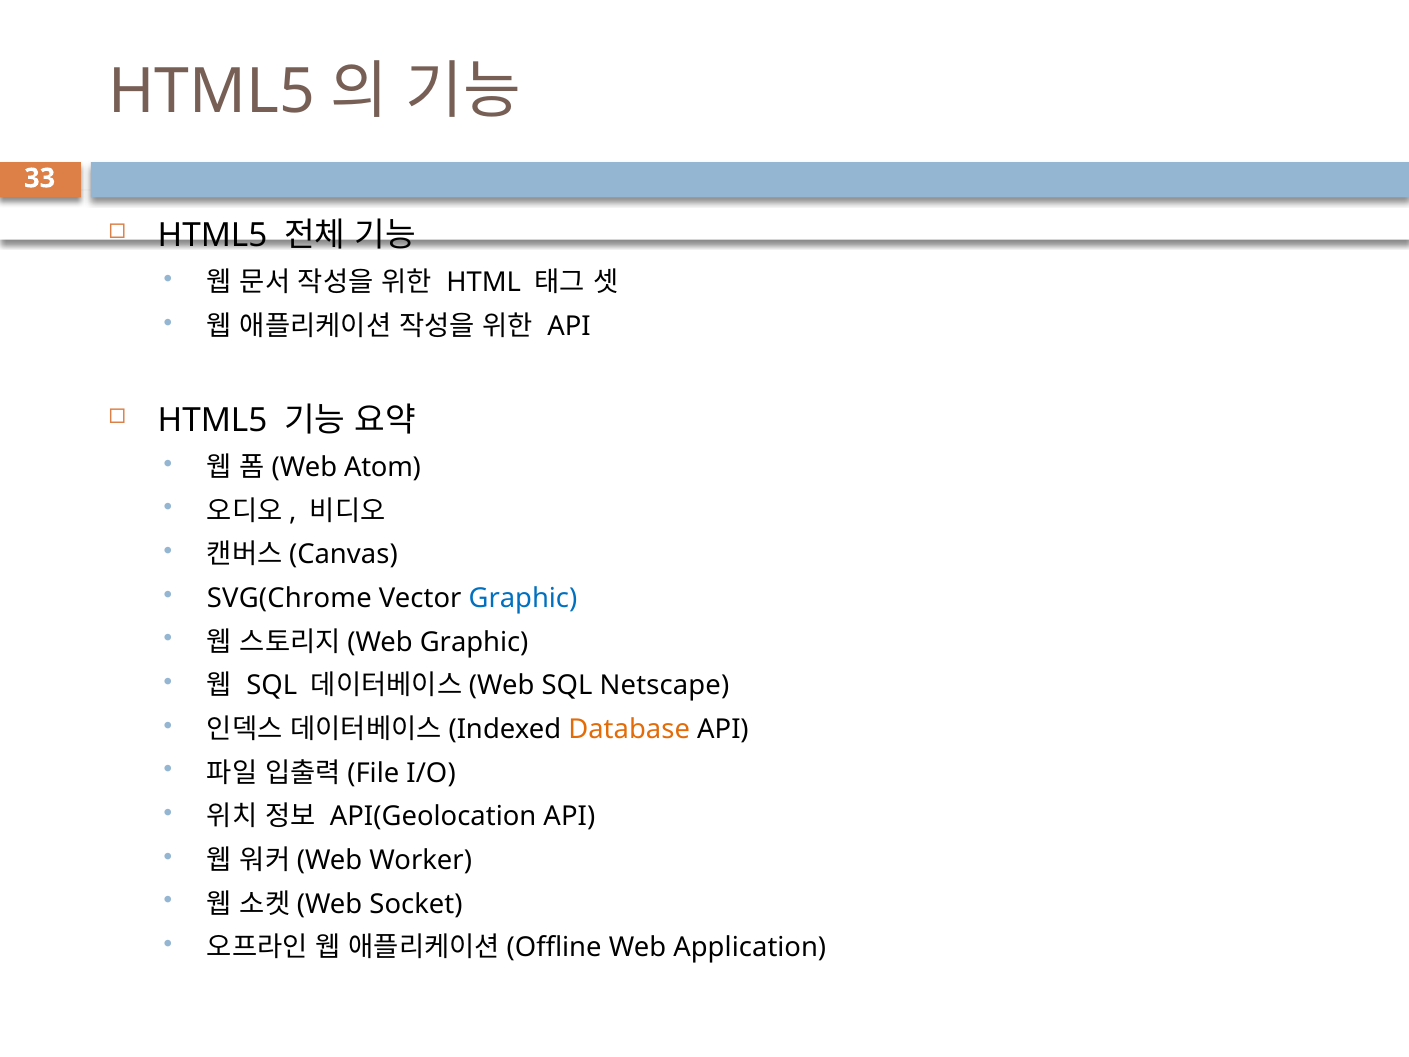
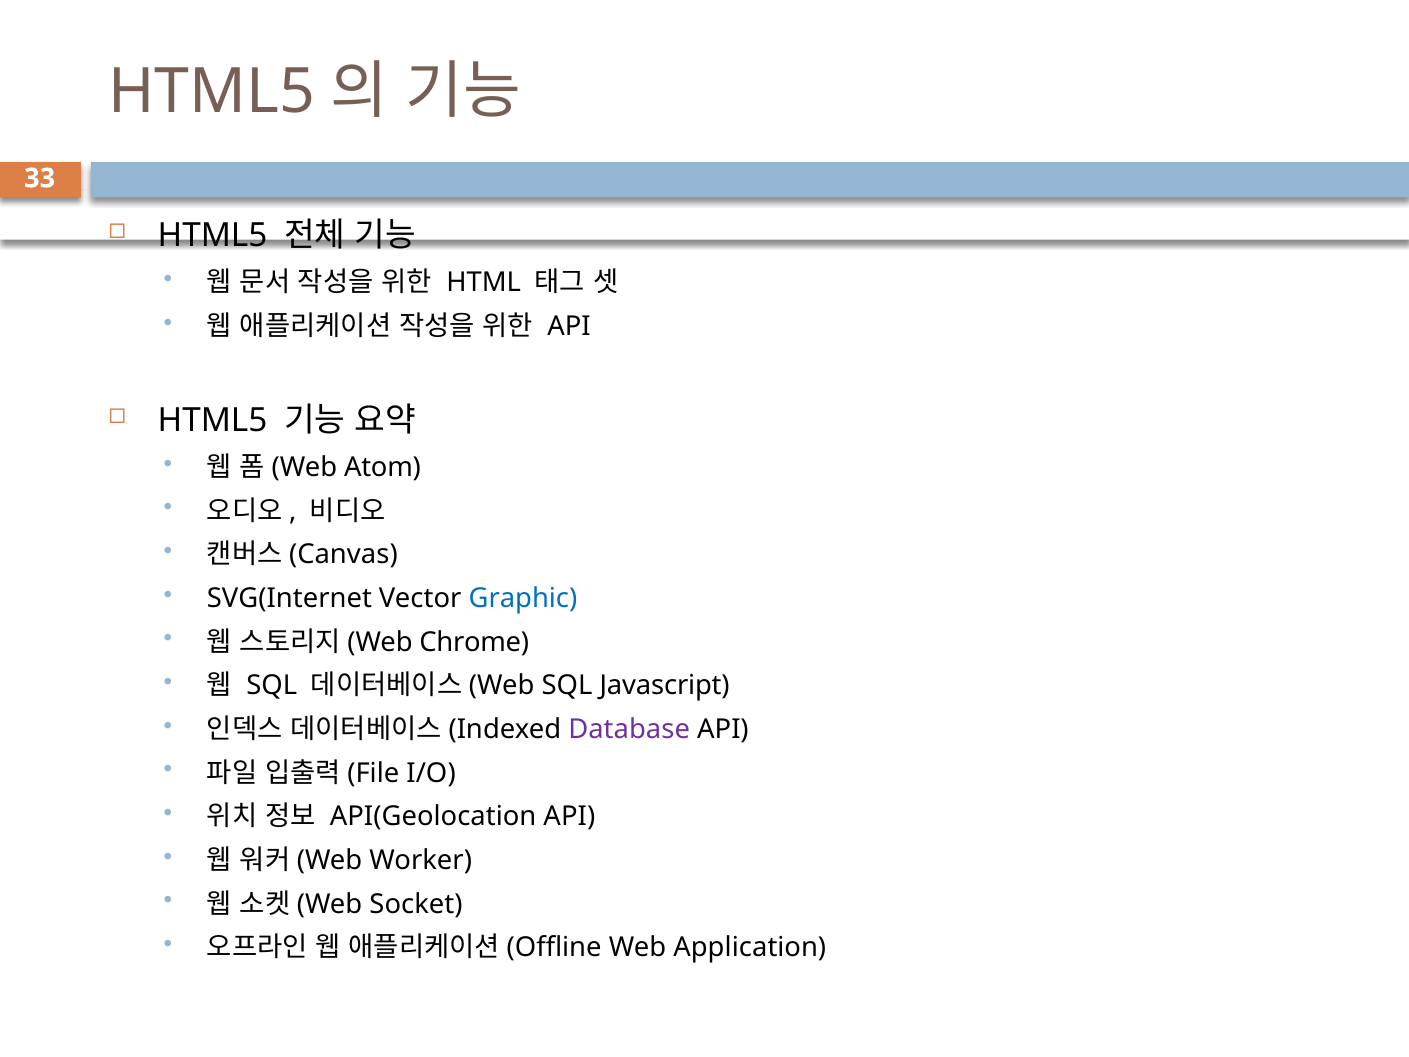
SVG(Chrome: SVG(Chrome -> SVG(Internet
Graphic at (474, 642): Graphic -> Chrome
Netscape: Netscape -> Javascript
Database colour: orange -> purple
